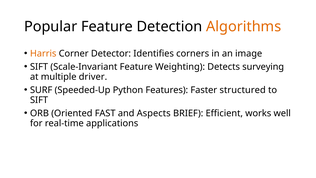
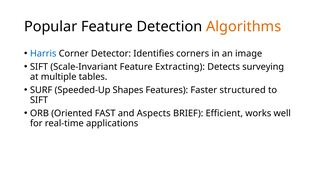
Harris colour: orange -> blue
Weighting: Weighting -> Extracting
driver: driver -> tables
Python: Python -> Shapes
